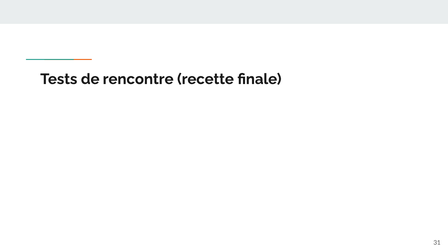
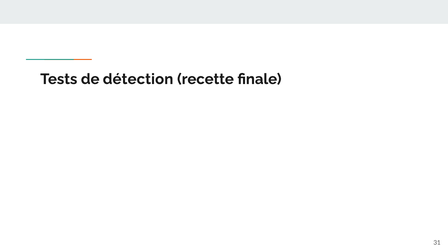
rencontre: rencontre -> détection
